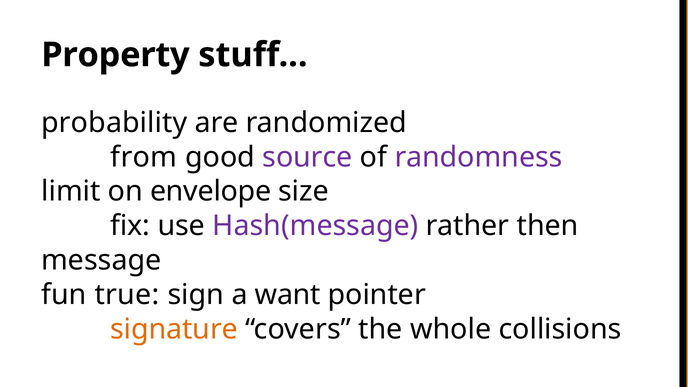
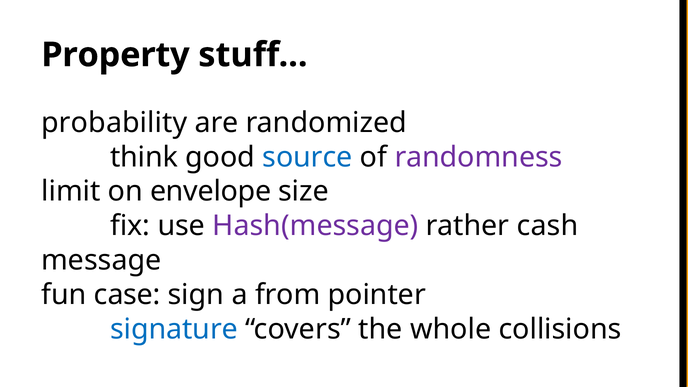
from: from -> think
source colour: purple -> blue
then: then -> cash
true: true -> case
want: want -> from
signature colour: orange -> blue
